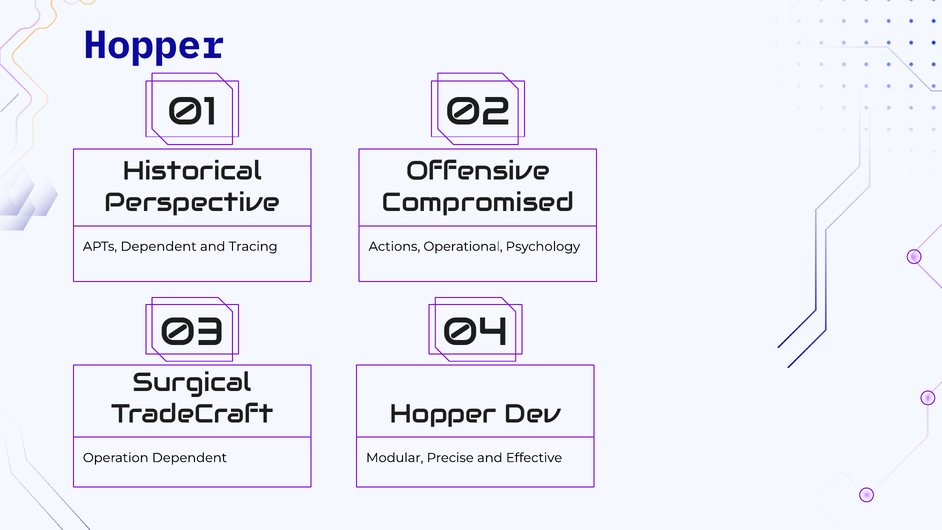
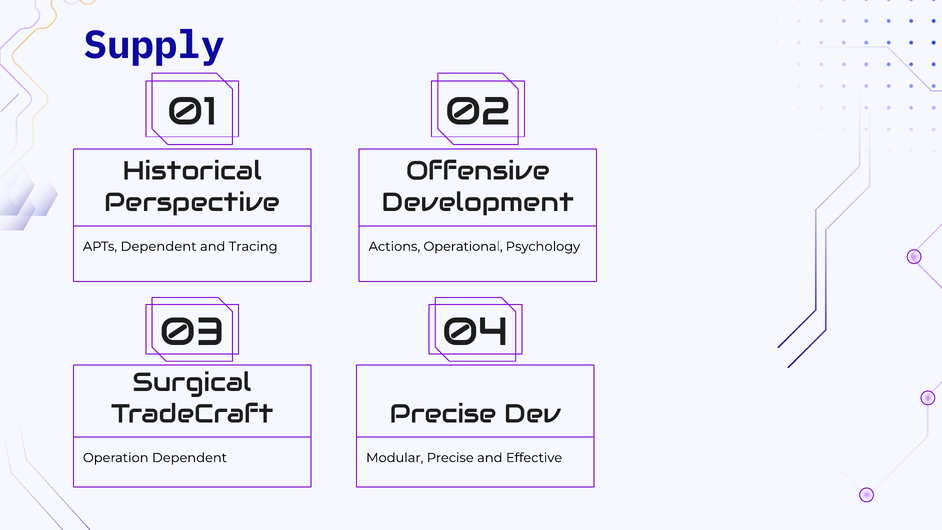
Hopper at (154, 45): Hopper -> Supply
Compromised: Compromised -> Development
Hopper at (443, 414): Hopper -> Precise
